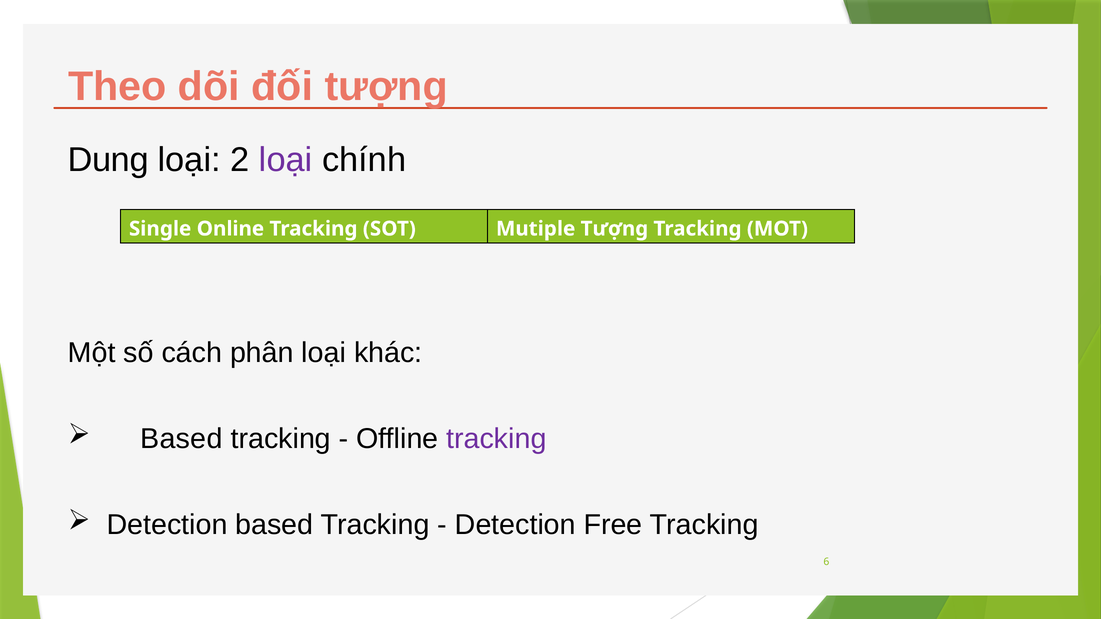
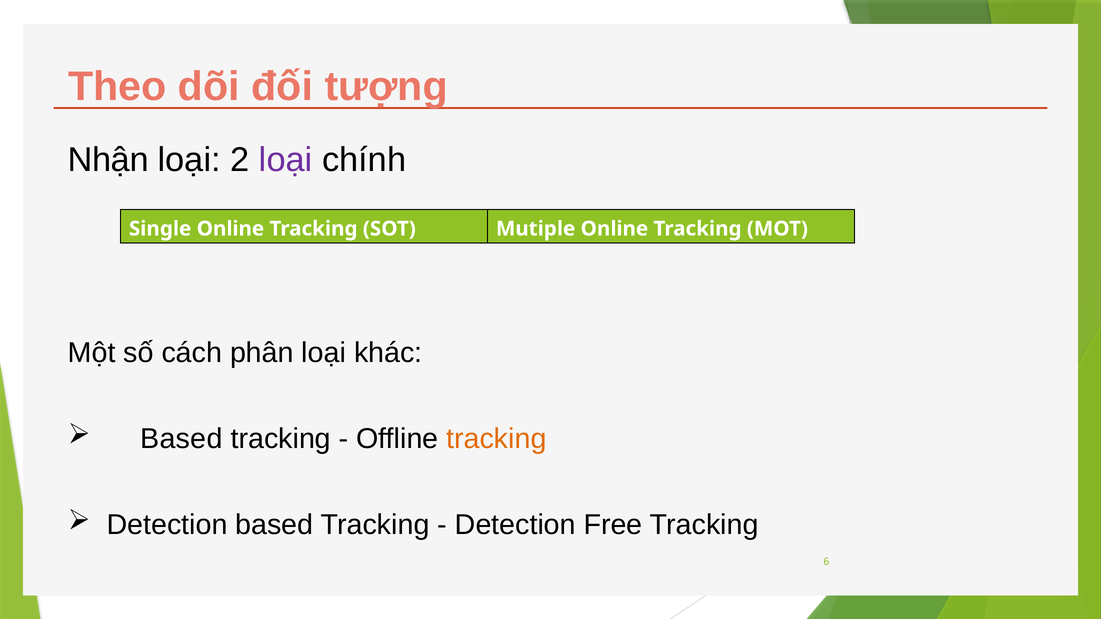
Dung: Dung -> Nhận
Mutiple Tượng: Tượng -> Online
tracking at (496, 439) colour: purple -> orange
